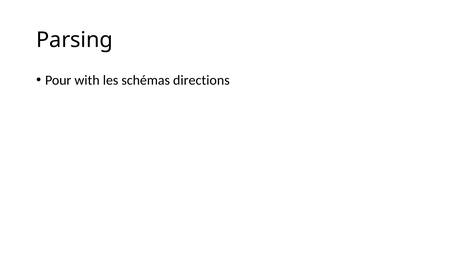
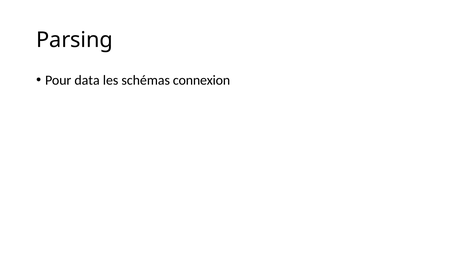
with: with -> data
directions: directions -> connexion
